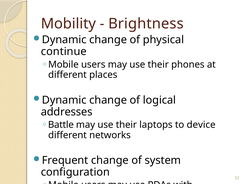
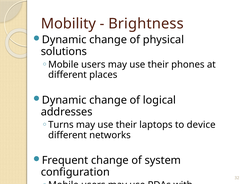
continue: continue -> solutions
Battle: Battle -> Turns
